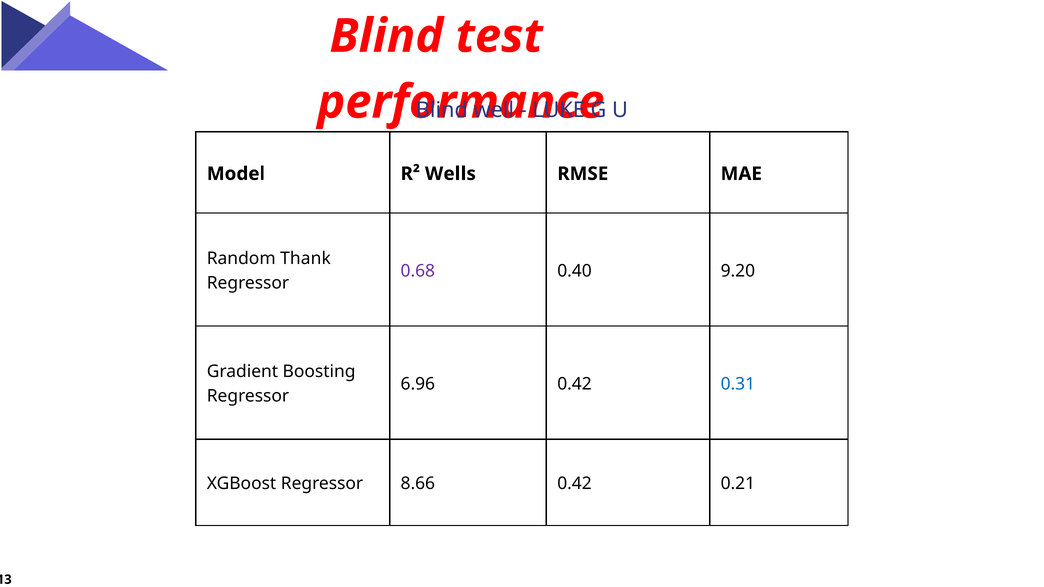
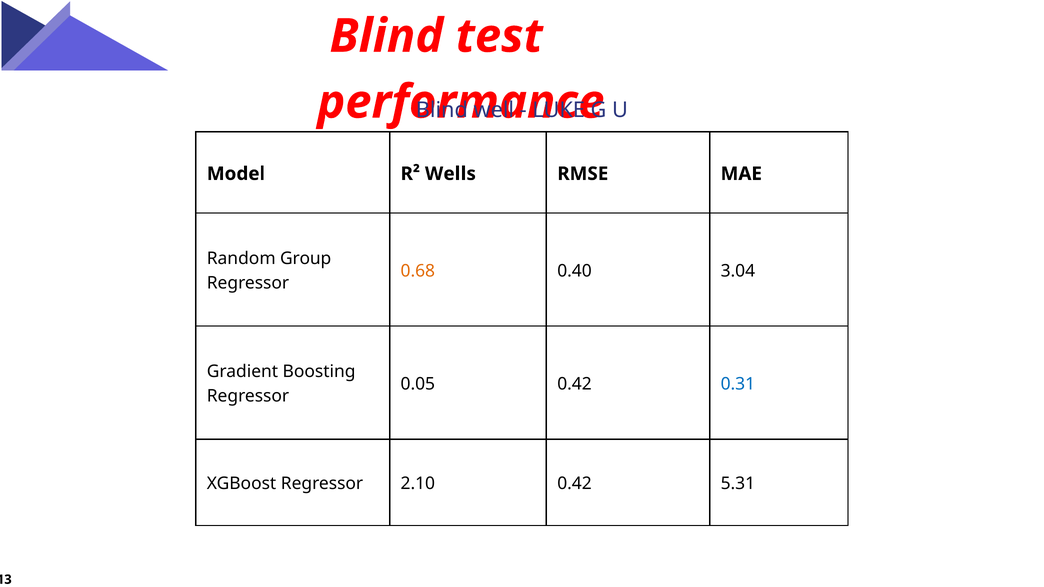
Thank: Thank -> Group
0.68 colour: purple -> orange
9.20: 9.20 -> 3.04
6.96: 6.96 -> 0.05
8.66: 8.66 -> 2.10
0.21: 0.21 -> 5.31
